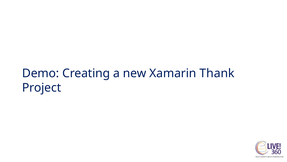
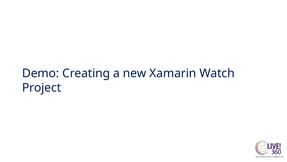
Thank: Thank -> Watch
